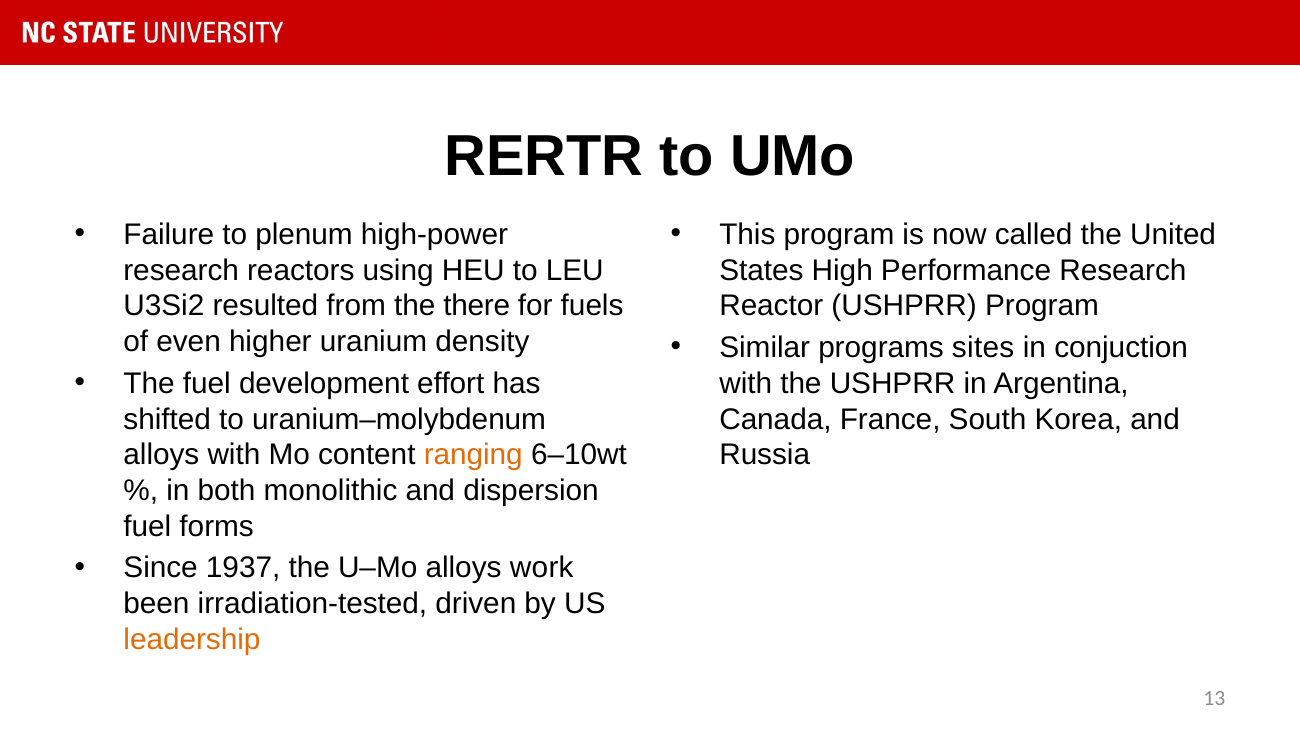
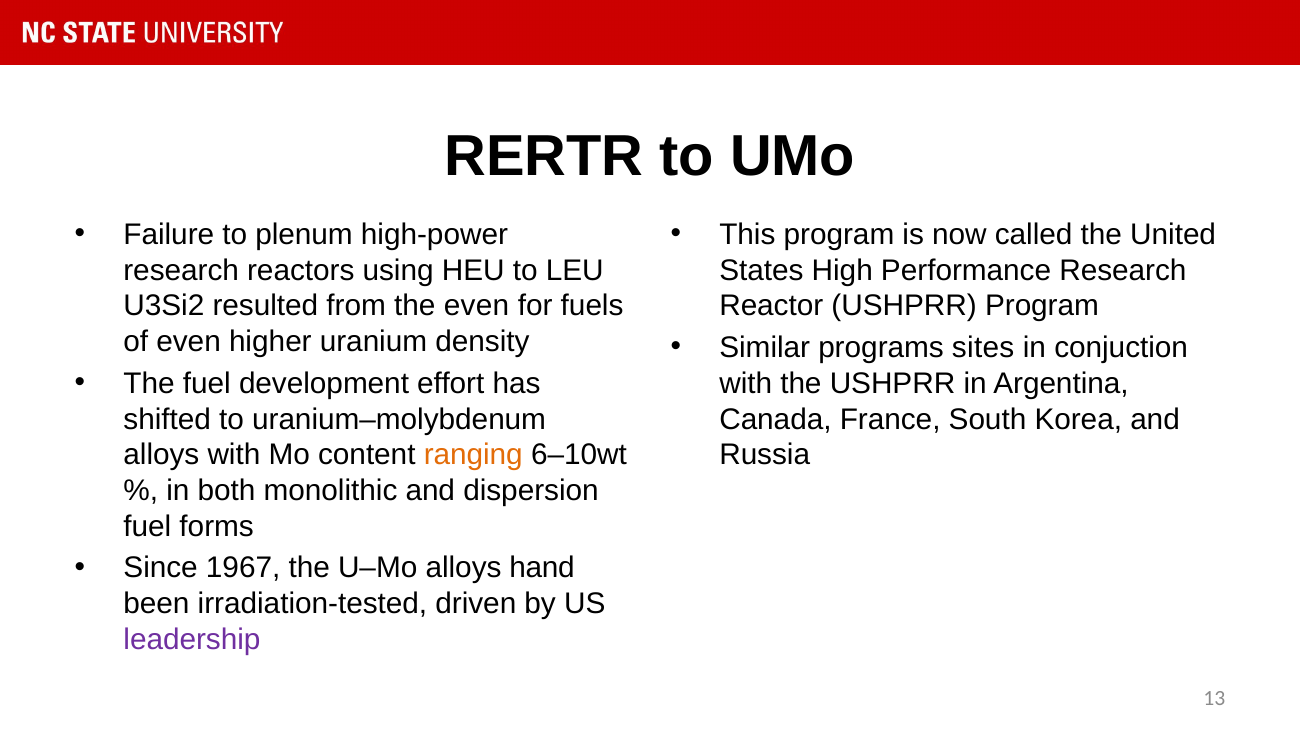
the there: there -> even
1937: 1937 -> 1967
work: work -> hand
leadership colour: orange -> purple
